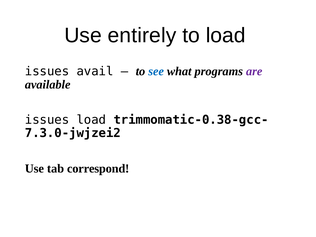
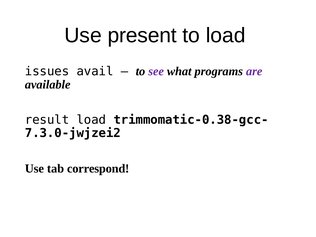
entirely: entirely -> present
see colour: blue -> purple
issues at (47, 120): issues -> result
